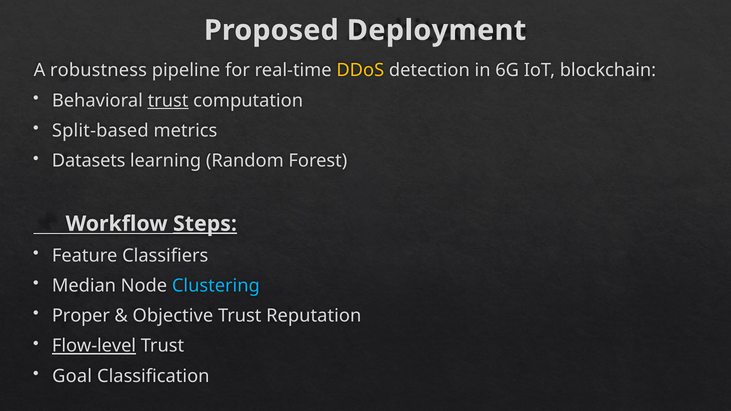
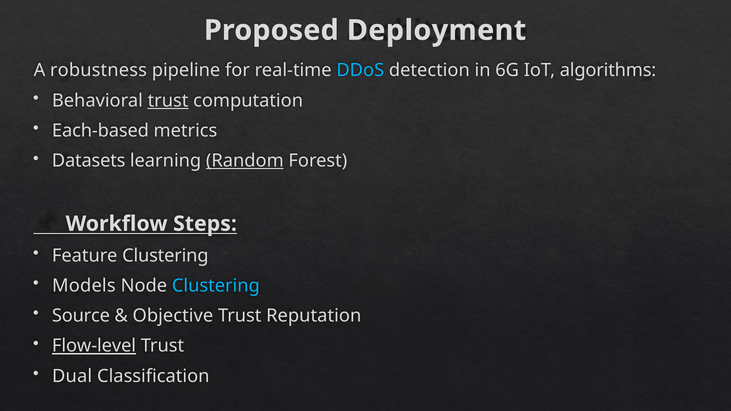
DDoS colour: yellow -> light blue
blockchain: blockchain -> algorithms
Split-based: Split-based -> Each-based
Random underline: none -> present
Steps underline: present -> none
Feature Classifiers: Classifiers -> Clustering
Median: Median -> Models
Proper: Proper -> Source
Goal: Goal -> Dual
